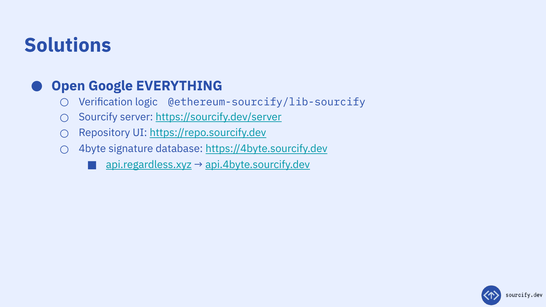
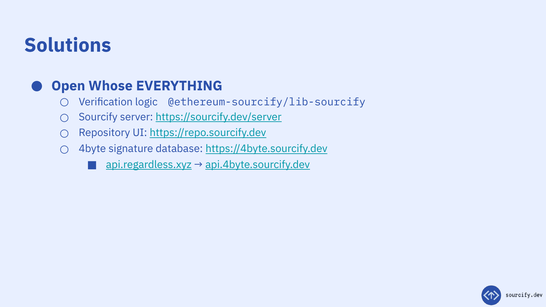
Google: Google -> Whose
